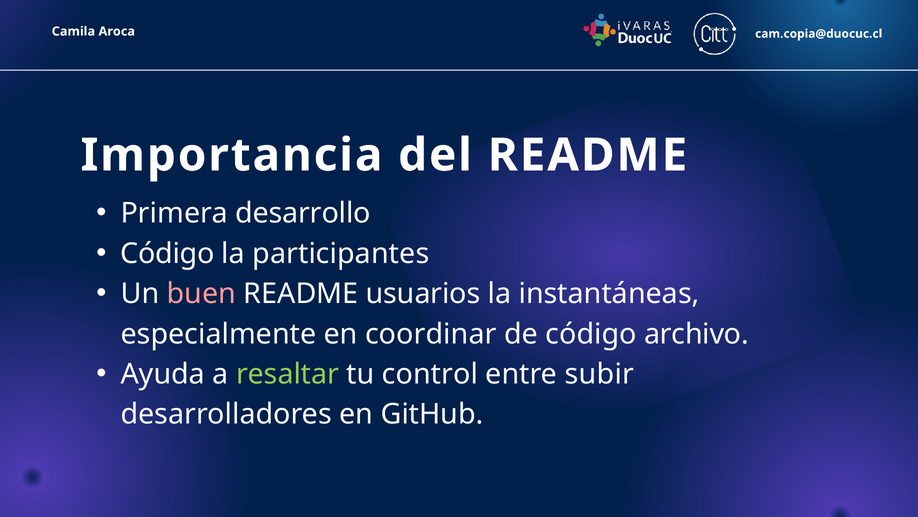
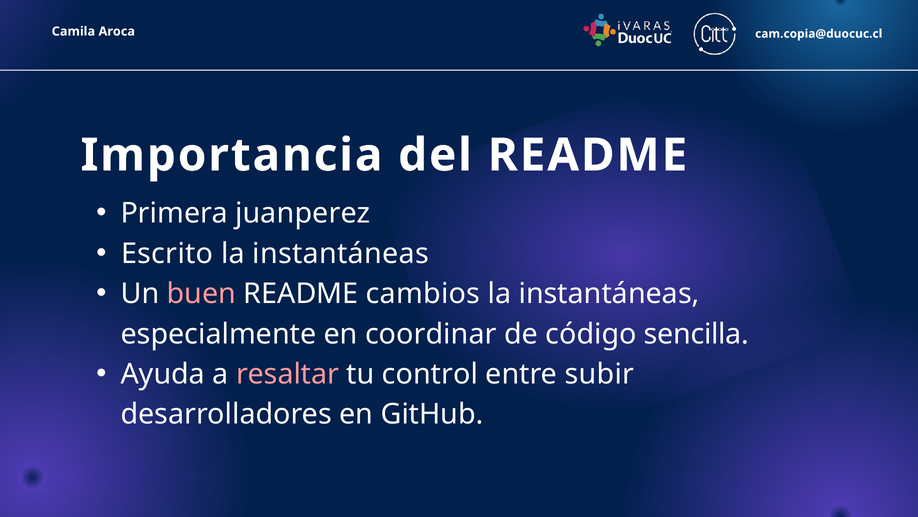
desarrollo: desarrollo -> juanperez
Código at (167, 253): Código -> Escrito
participantes at (341, 253): participantes -> instantáneas
usuarios: usuarios -> cambios
archivo: archivo -> sencilla
resaltar colour: light green -> pink
